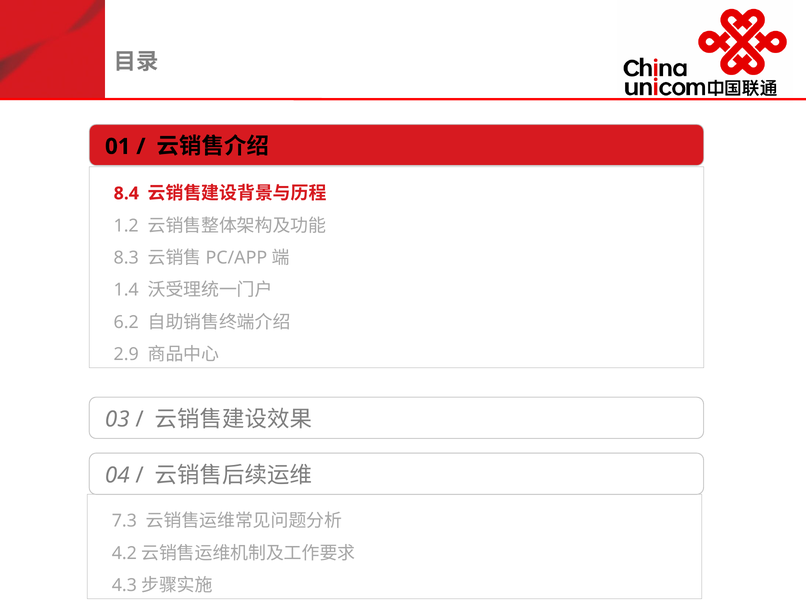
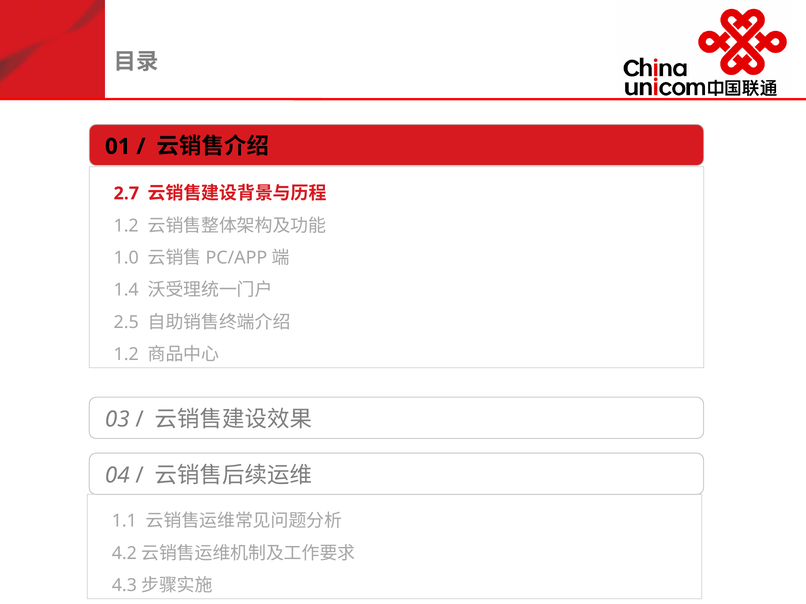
8.4: 8.4 -> 2.7
8.3: 8.3 -> 1.0
6.2: 6.2 -> 2.5
2.9 at (126, 355): 2.9 -> 1.2
7.3: 7.3 -> 1.1
